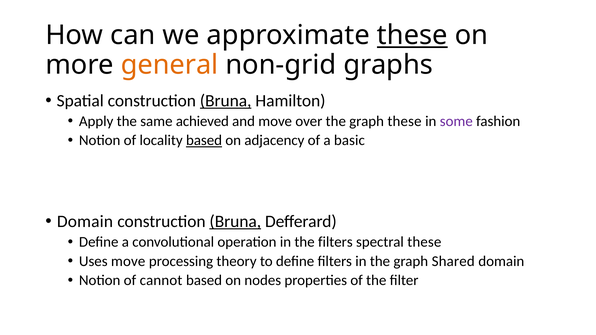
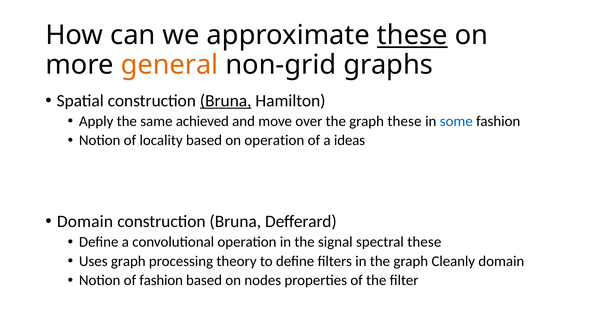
some colour: purple -> blue
based at (204, 140) underline: present -> none
on adjacency: adjacency -> operation
basic: basic -> ideas
Bruna at (235, 222) underline: present -> none
the filters: filters -> signal
Uses move: move -> graph
Shared: Shared -> Cleanly
of cannot: cannot -> fashion
